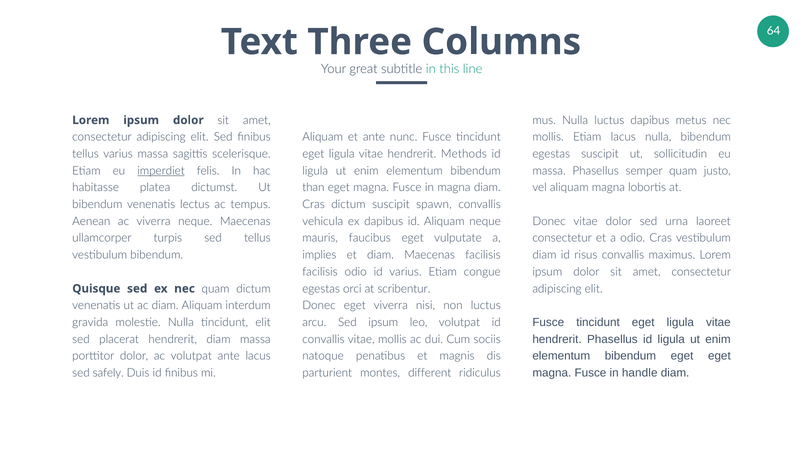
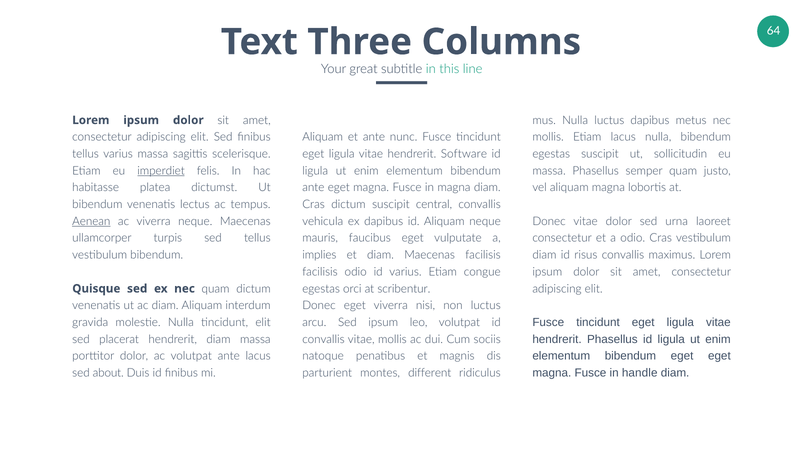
Methods: Methods -> Software
than at (313, 188): than -> ante
spawn: spawn -> central
Aenean underline: none -> present
safely: safely -> about
